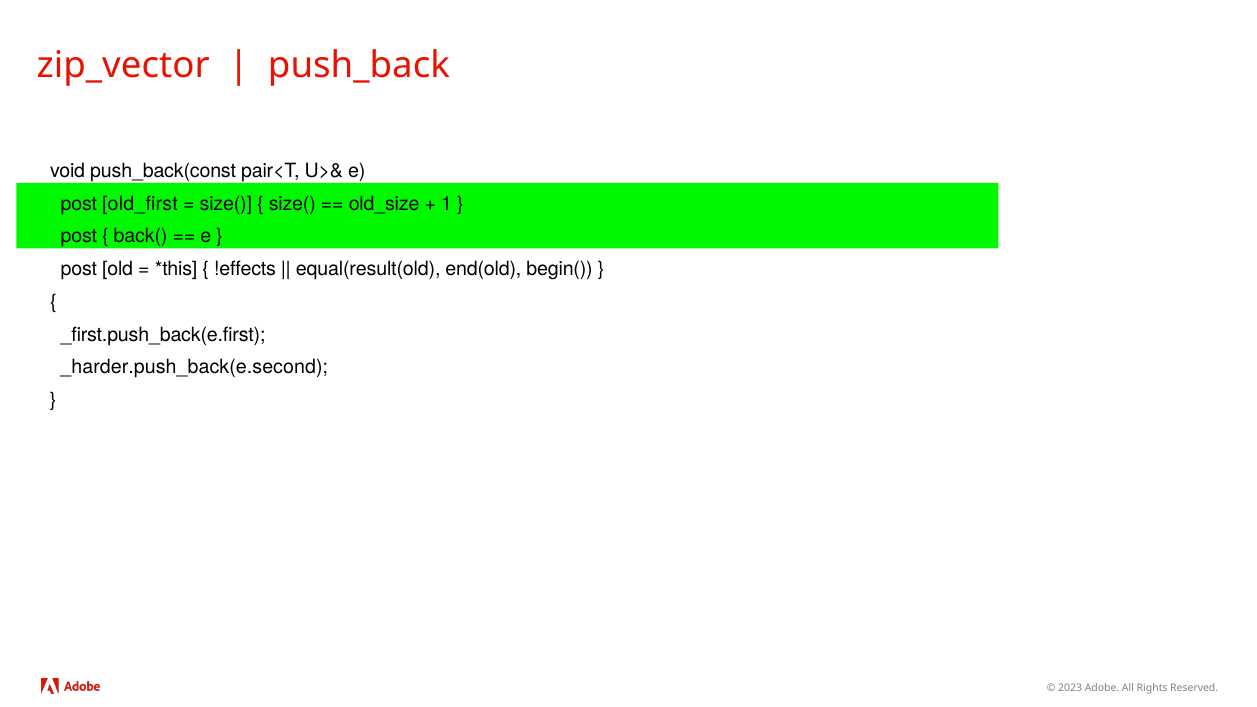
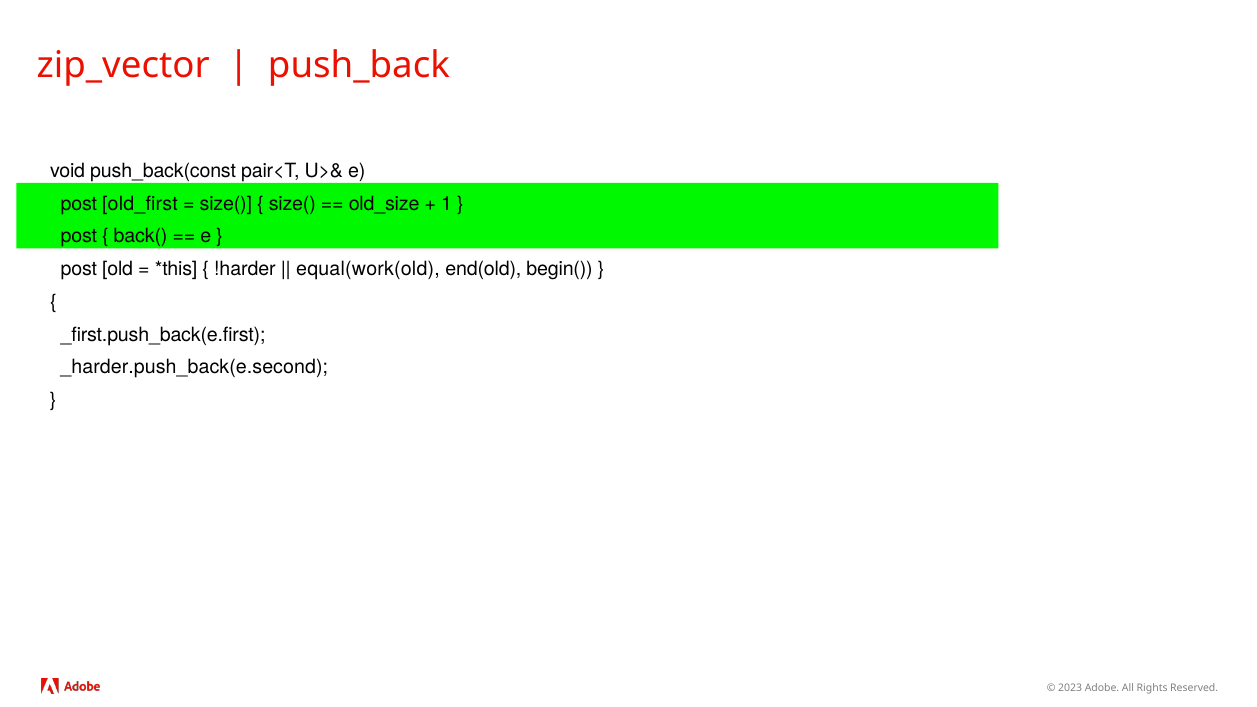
!effects: !effects -> !harder
equal(result(old: equal(result(old -> equal(work(old
